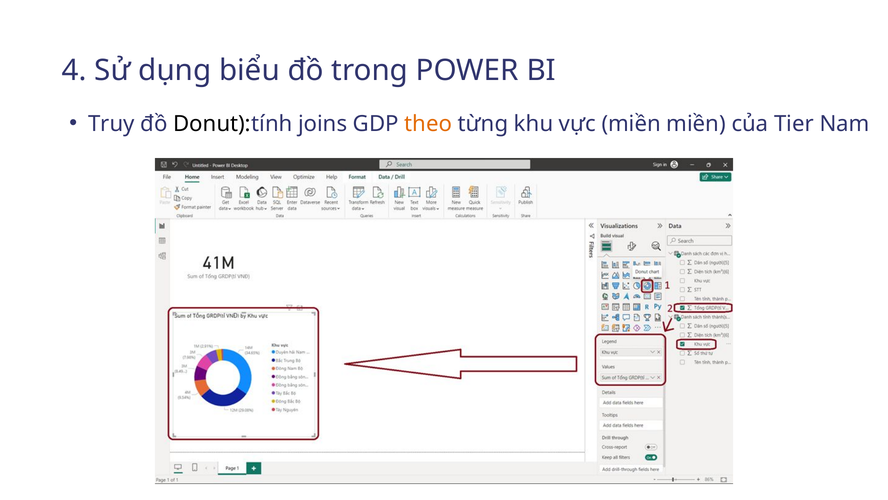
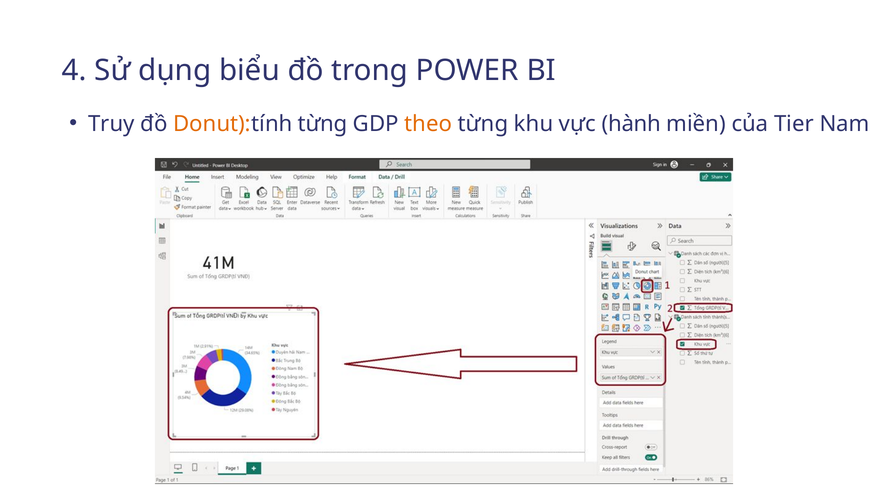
Donut colour: black -> orange
tính joins: joins -> từng
vực miền: miền -> hành
